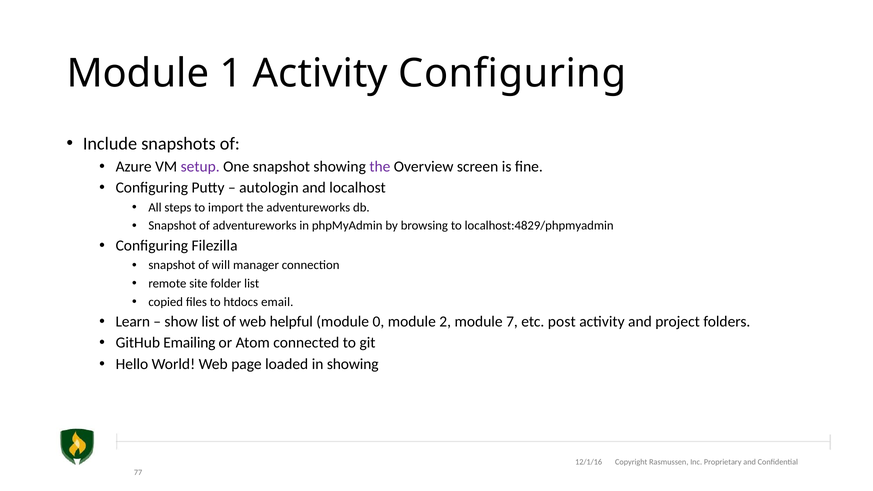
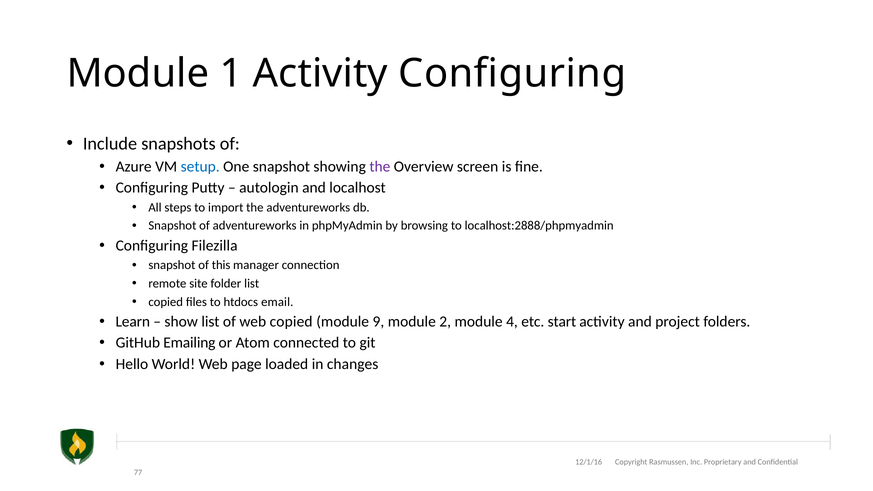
setup colour: purple -> blue
localhost:4829/phpmyadmin: localhost:4829/phpmyadmin -> localhost:2888/phpmyadmin
will: will -> this
web helpful: helpful -> copied
0: 0 -> 9
7: 7 -> 4
post: post -> start
in showing: showing -> changes
